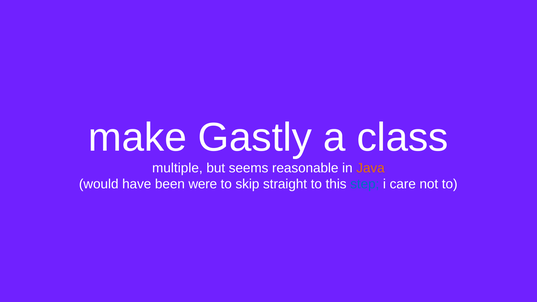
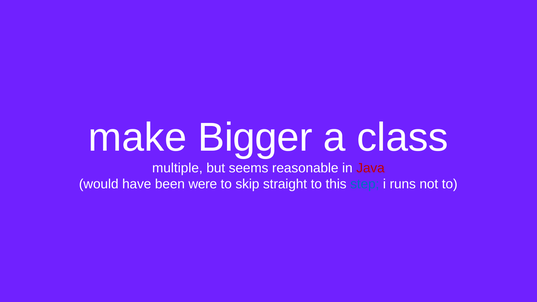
Gastly: Gastly -> Bigger
Java colour: orange -> red
care: care -> runs
